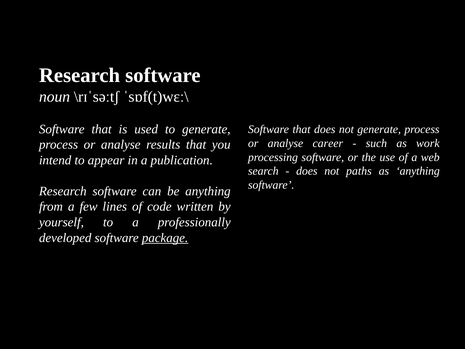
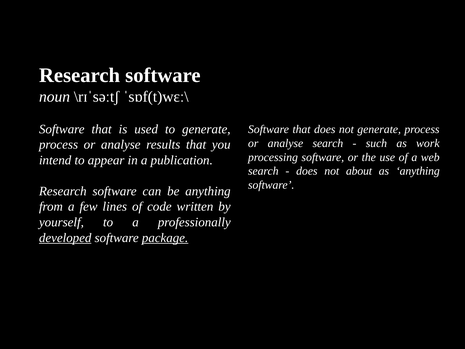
analyse career: career -> search
paths: paths -> about
developed underline: none -> present
